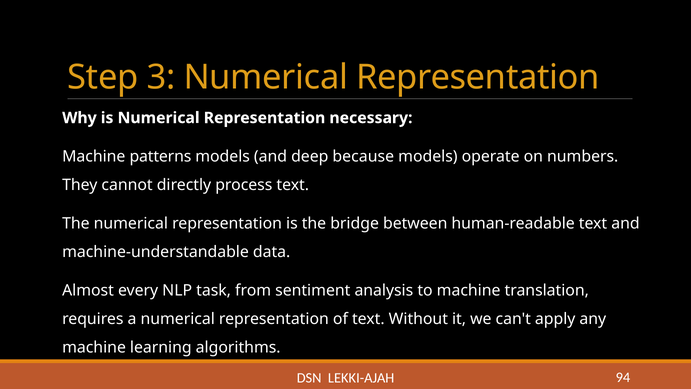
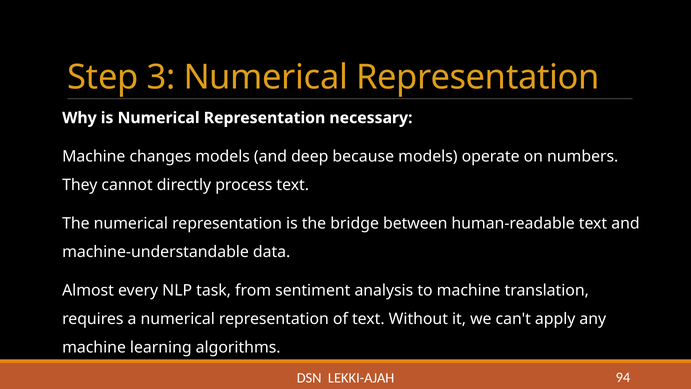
patterns: patterns -> changes
